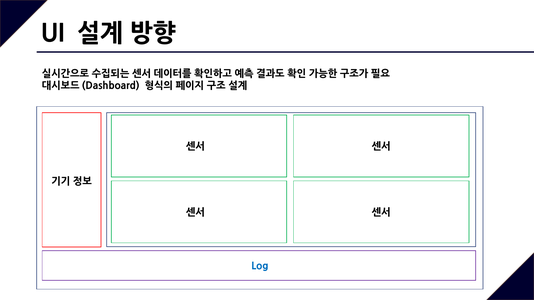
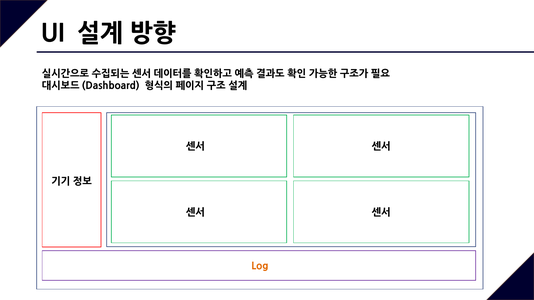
Log colour: blue -> orange
